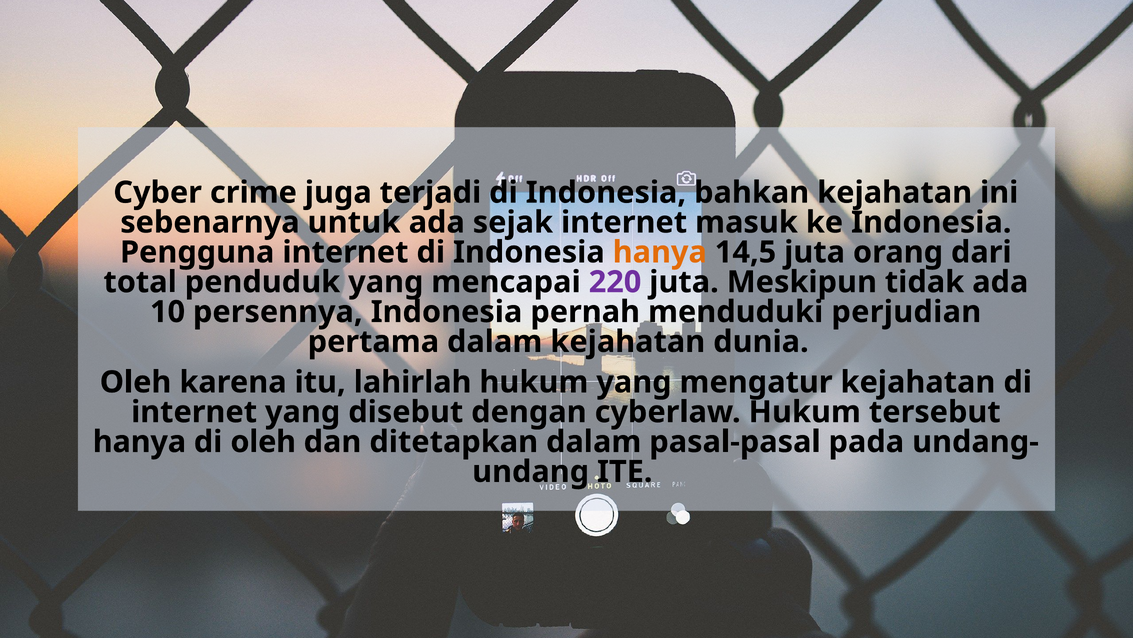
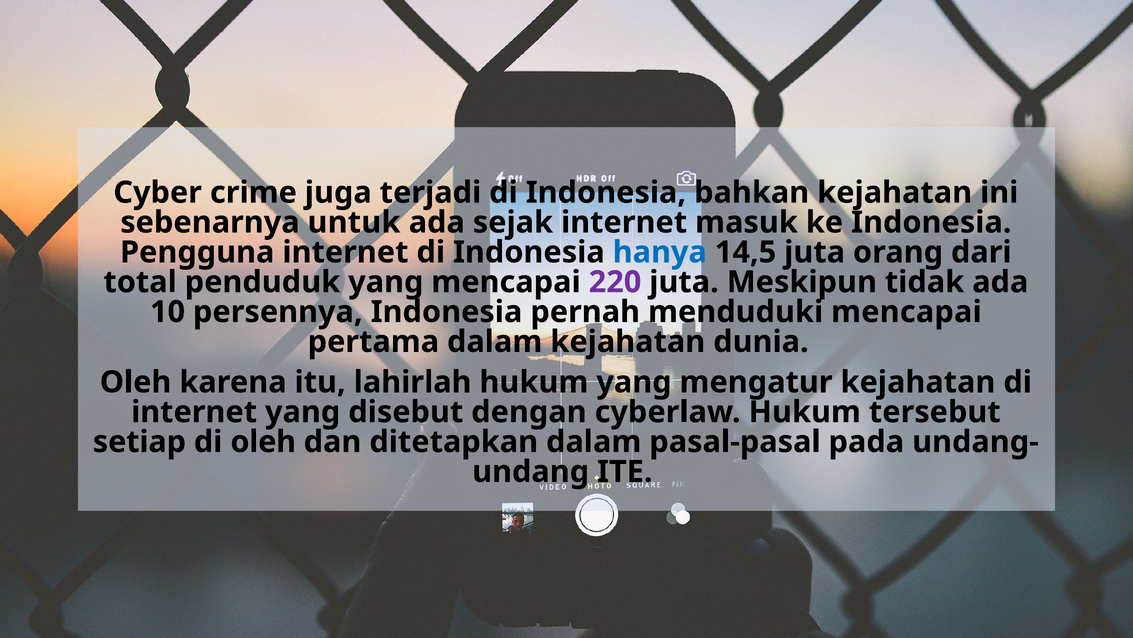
hanya at (660, 252) colour: orange -> blue
menduduki perjudian: perjudian -> mencapai
hanya at (139, 441): hanya -> setiap
